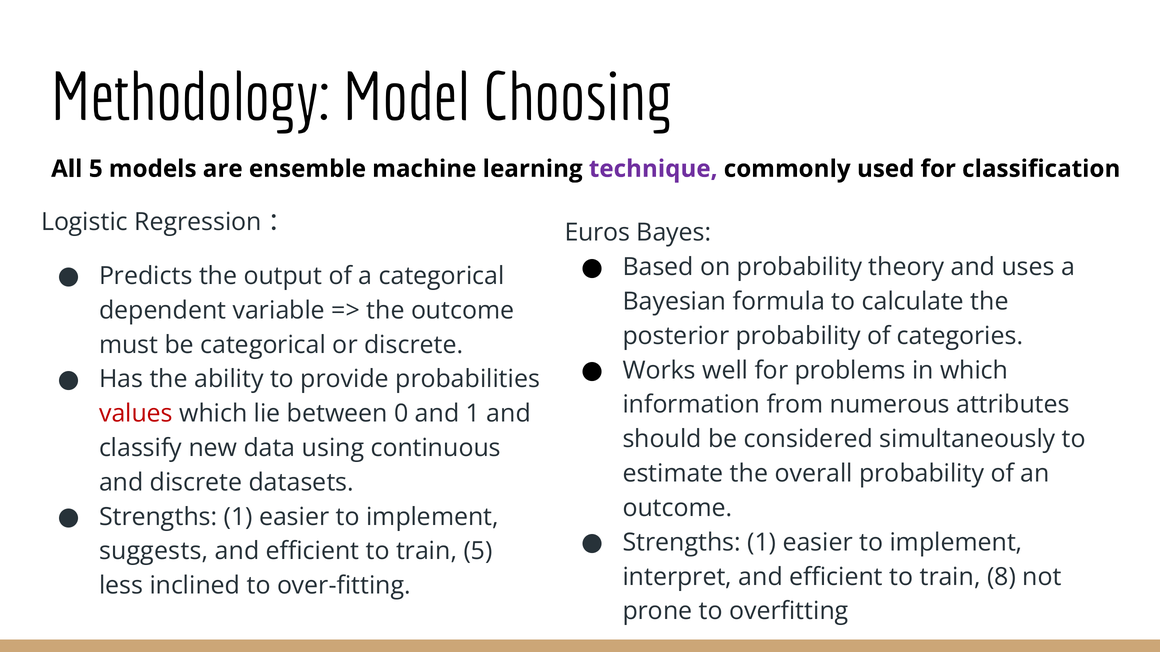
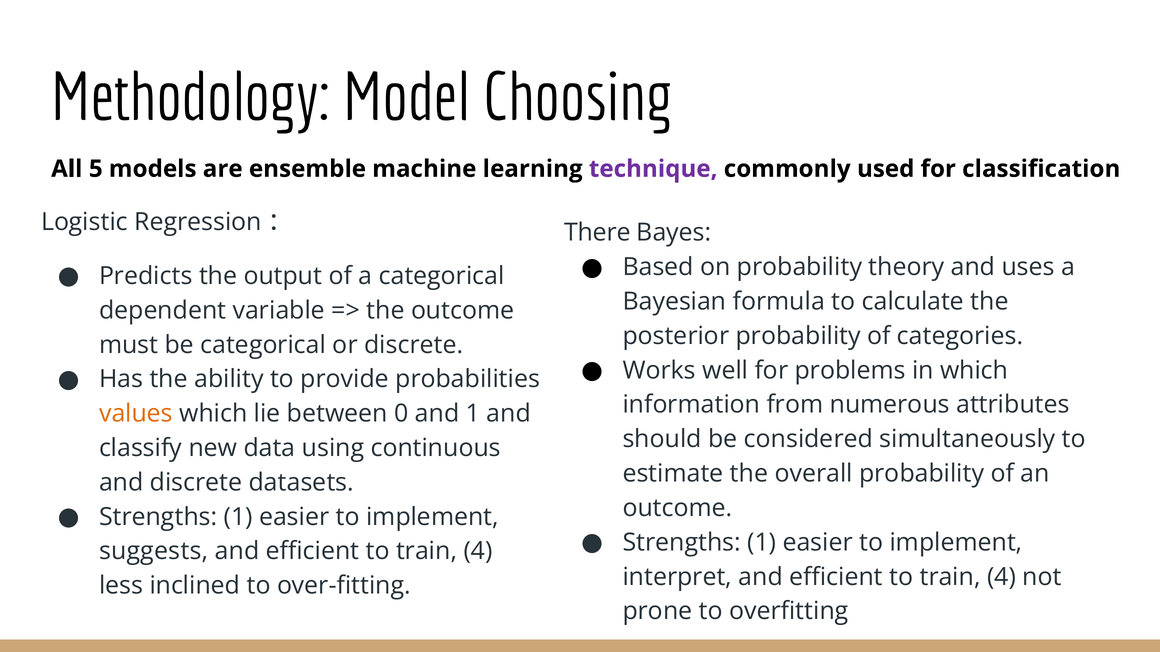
Euros: Euros -> There
values colour: red -> orange
5 at (478, 552): 5 -> 4
8 at (1001, 577): 8 -> 4
